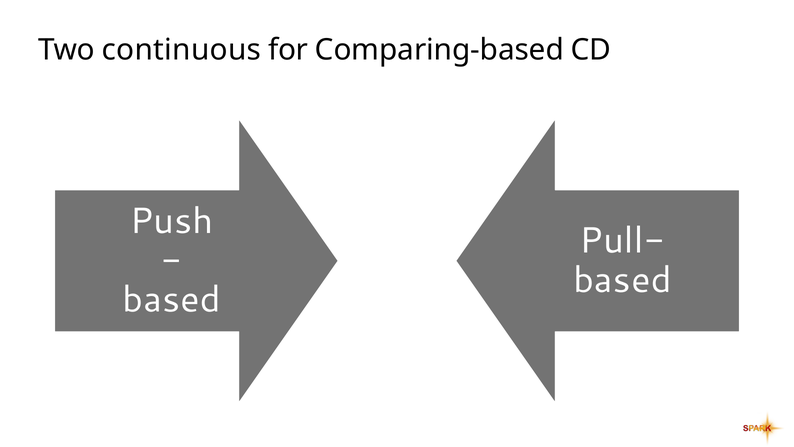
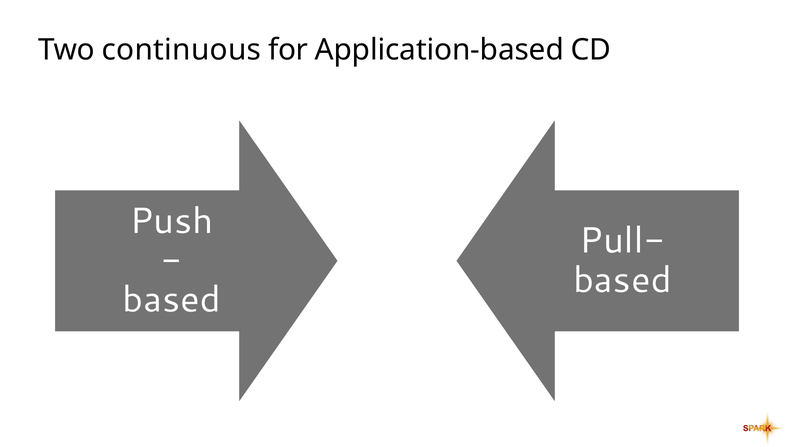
Comparing-based: Comparing-based -> Application-based
